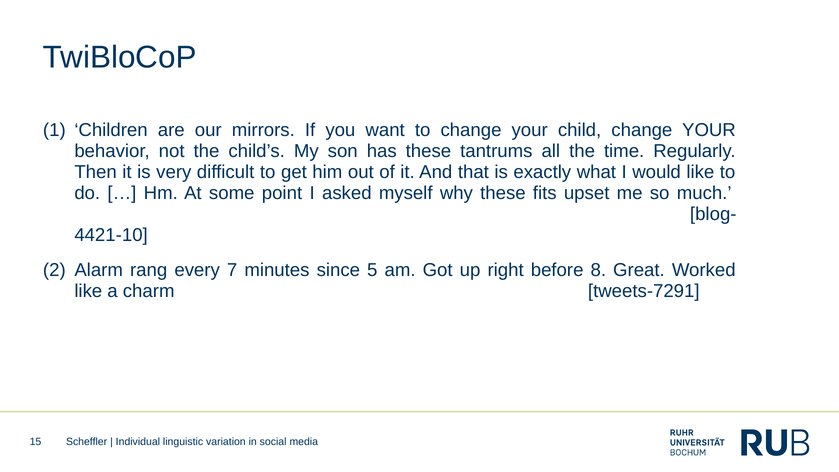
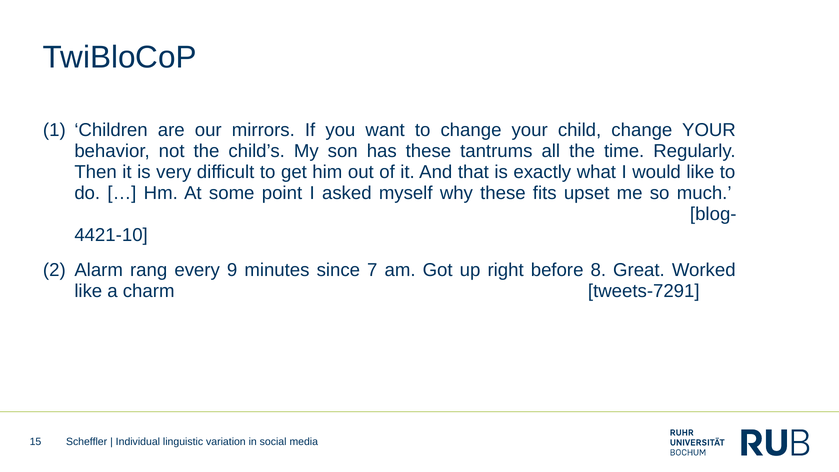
7: 7 -> 9
5: 5 -> 7
